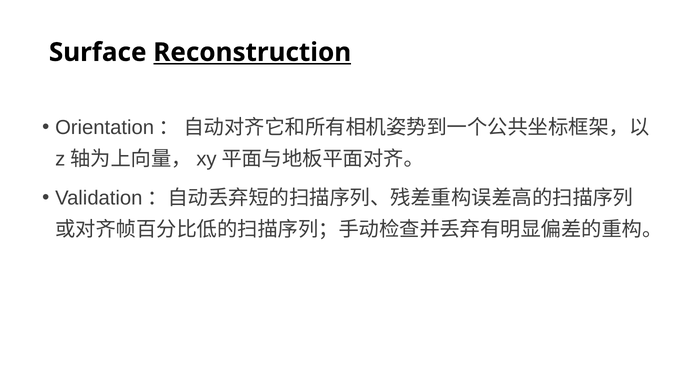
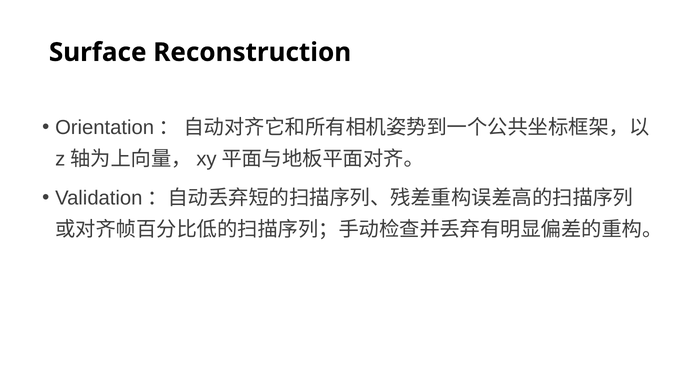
Reconstruction underline: present -> none
